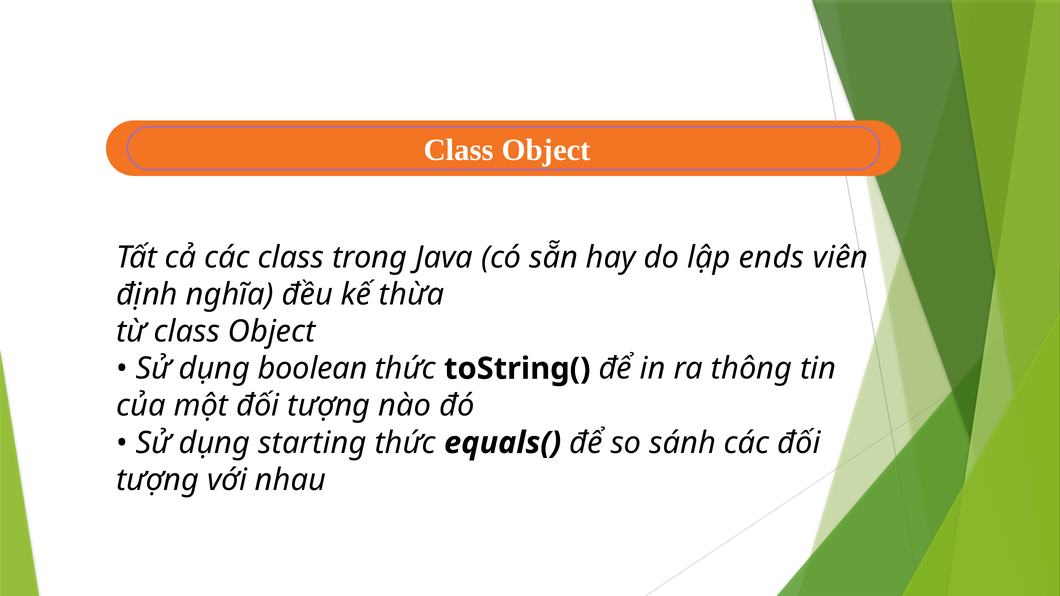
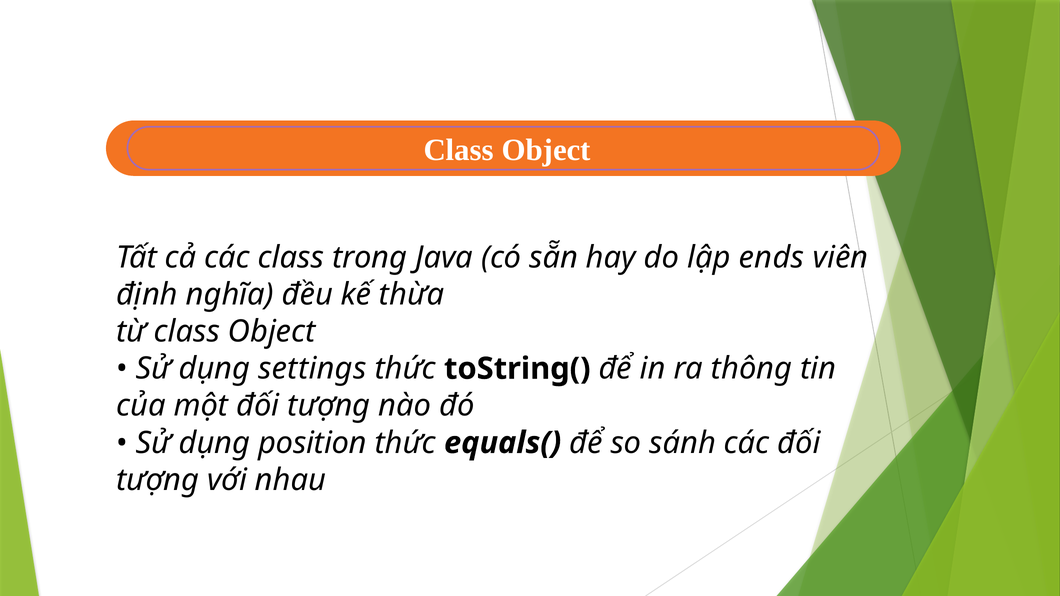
boolean: boolean -> settings
starting: starting -> position
